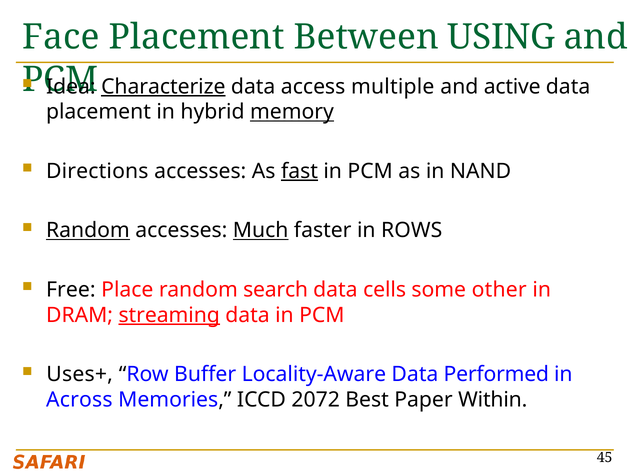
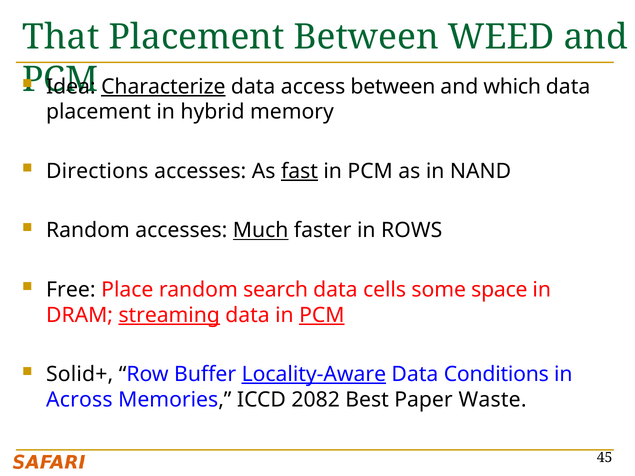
Face: Face -> That
USING: USING -> WEED
access multiple: multiple -> between
active: active -> which
memory underline: present -> none
Random at (88, 231) underline: present -> none
other: other -> space
PCM at (322, 315) underline: none -> present
Uses+: Uses+ -> Solid+
Locality-Aware underline: none -> present
Performed: Performed -> Conditions
2072: 2072 -> 2082
Within: Within -> Waste
